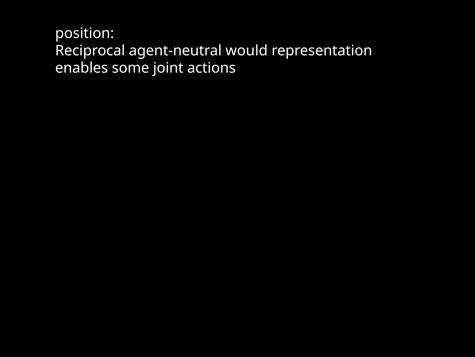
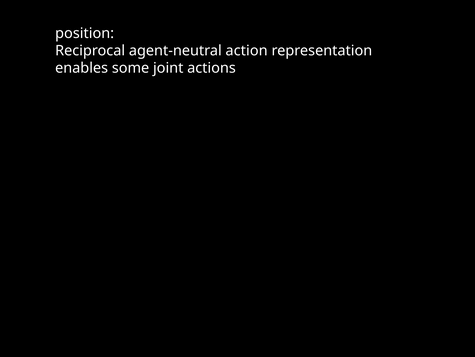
would: would -> action
